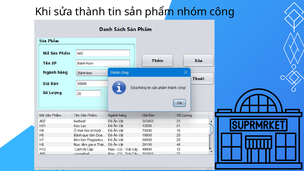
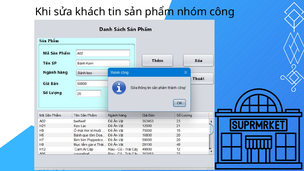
thành: thành -> khách
